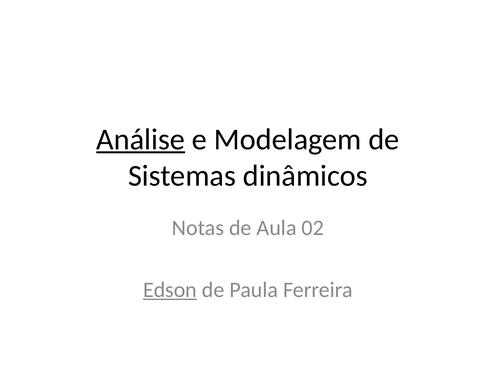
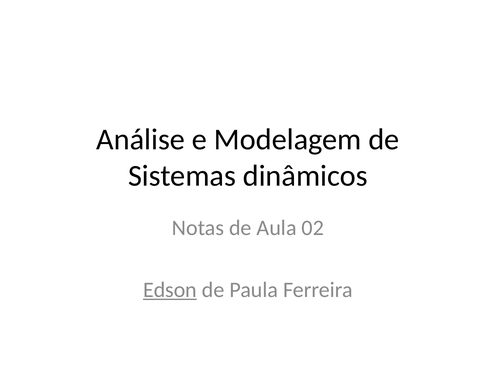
Análise underline: present -> none
